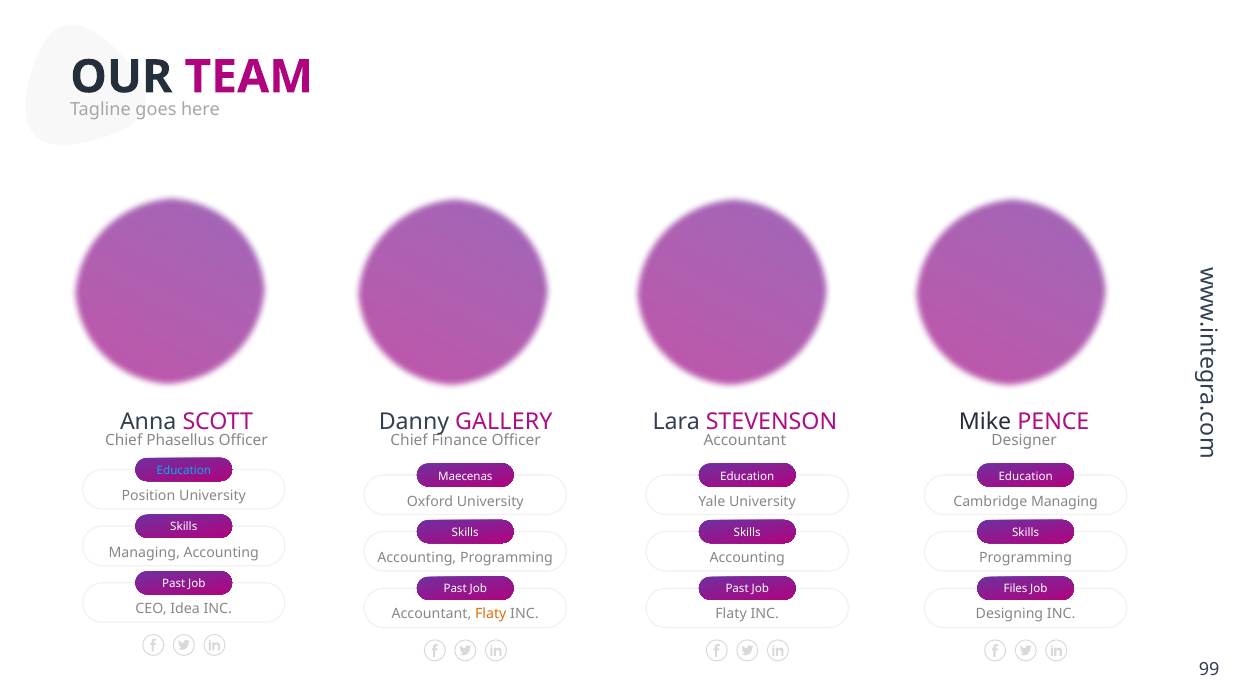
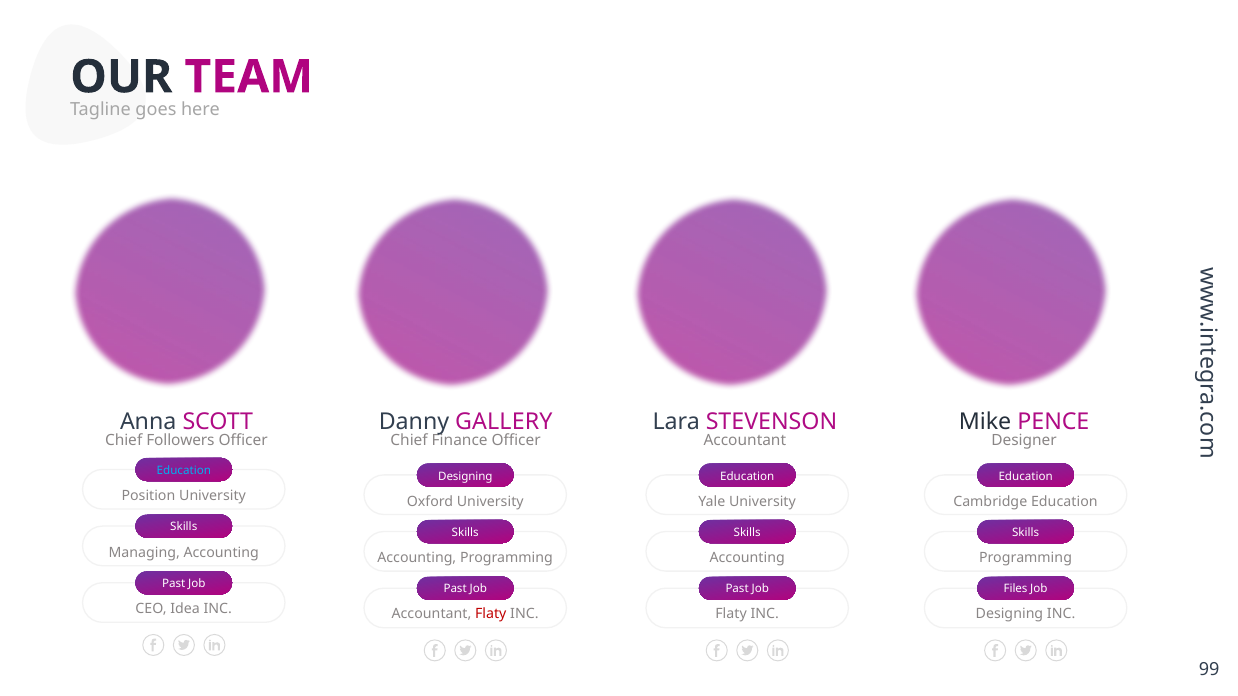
Phasellus: Phasellus -> Followers
Maecenas at (465, 476): Maecenas -> Designing
Cambridge Managing: Managing -> Education
Flaty at (491, 614) colour: orange -> red
